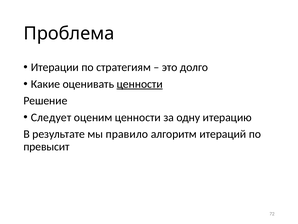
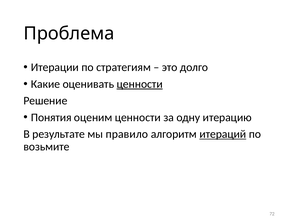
Следует: Следует -> Понятия
итераций underline: none -> present
превысит: превысит -> возьмите
